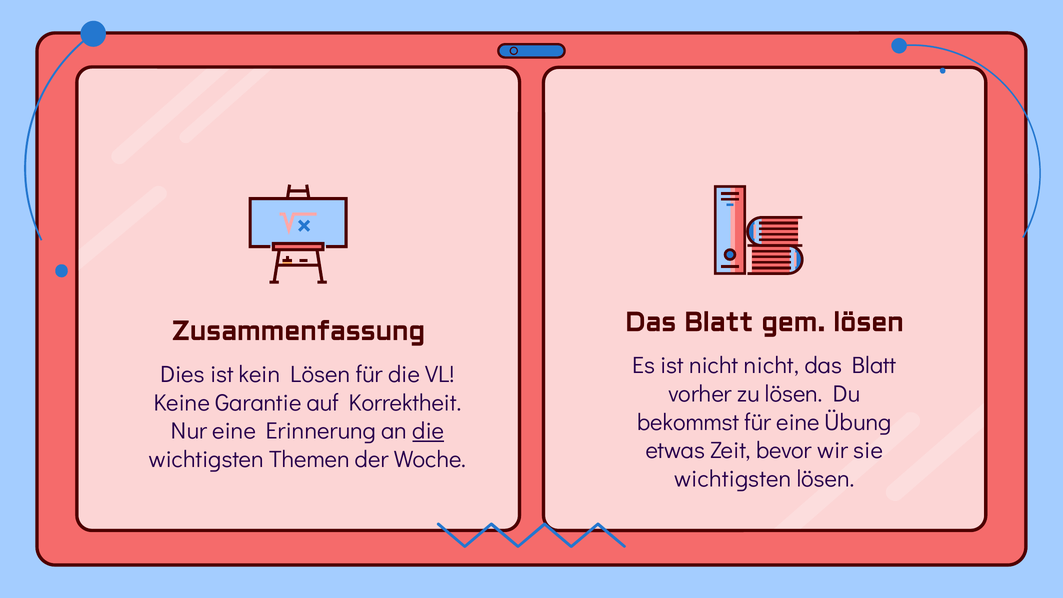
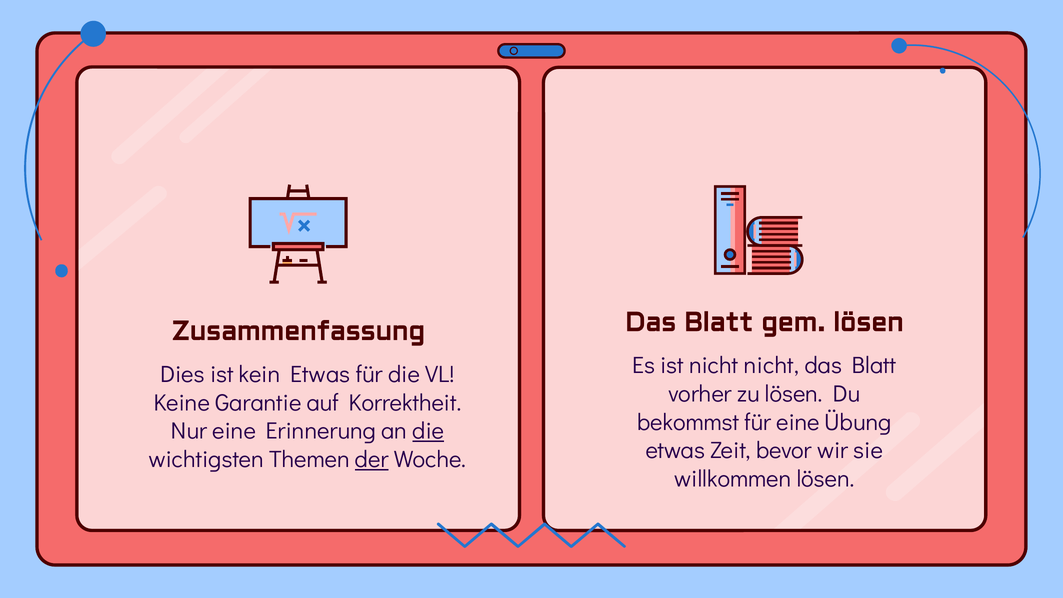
kein Lösen: Lösen -> Etwas
der underline: none -> present
wichtigsten at (733, 479): wichtigsten -> willkommen
